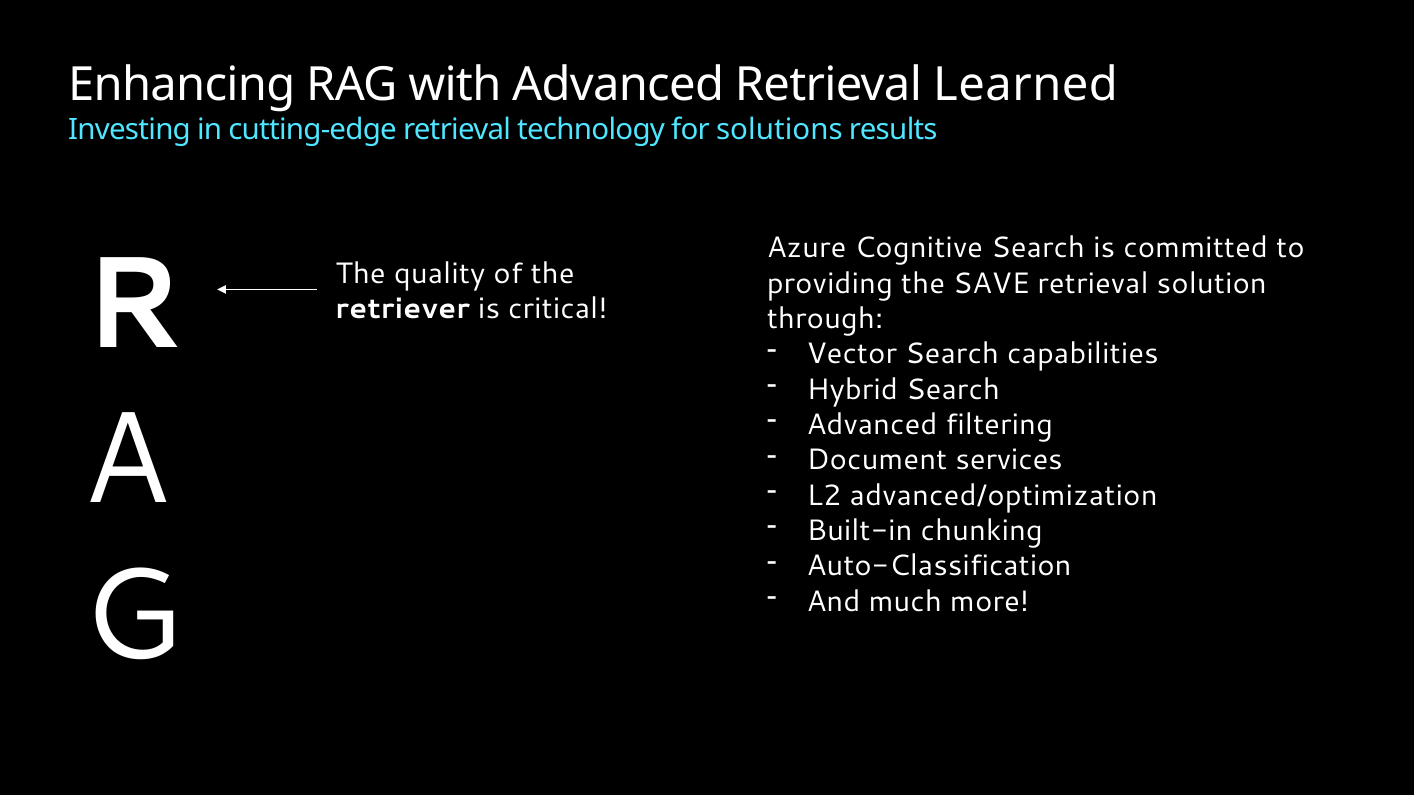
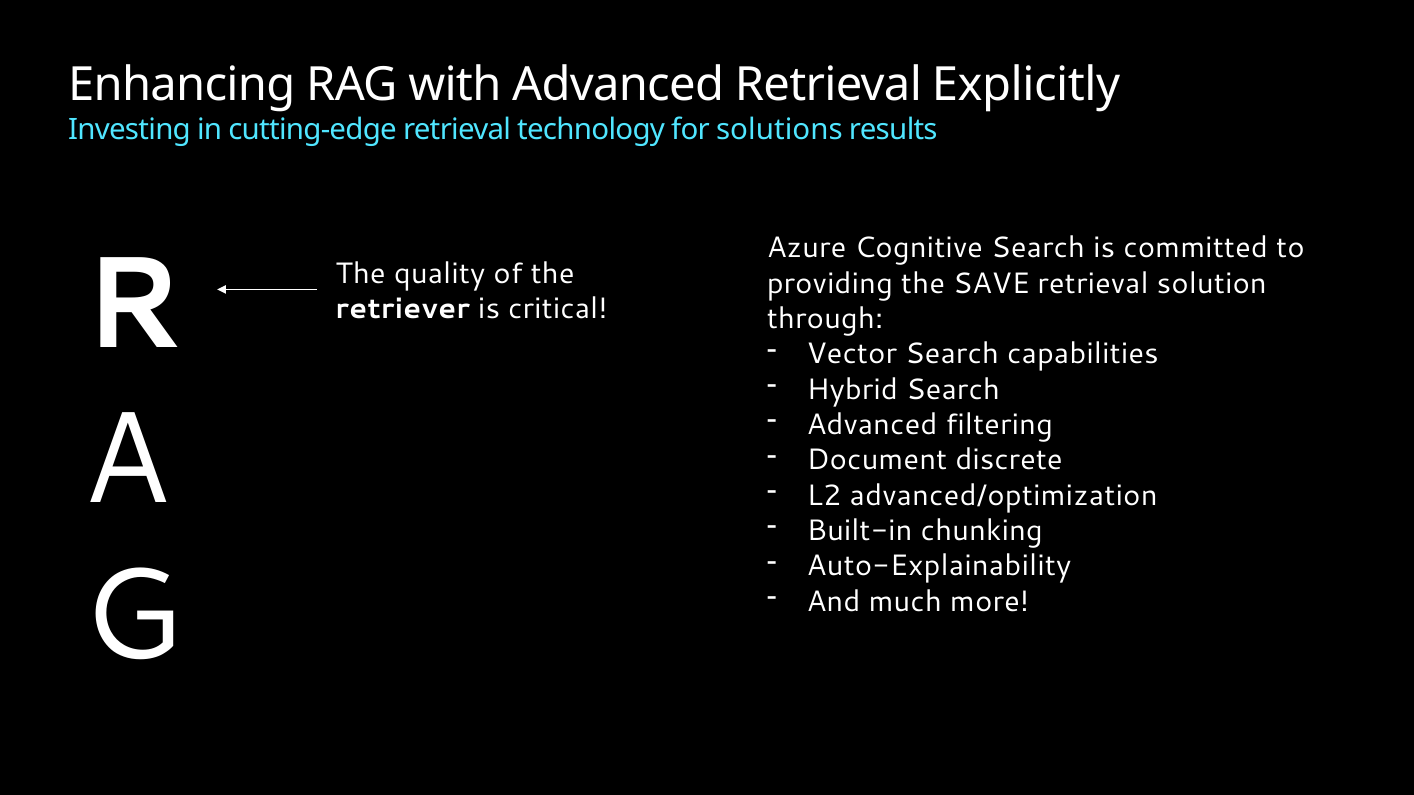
Learned: Learned -> Explicitly
services: services -> discrete
Auto-Classification: Auto-Classification -> Auto-Explainability
